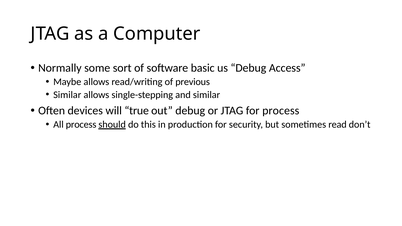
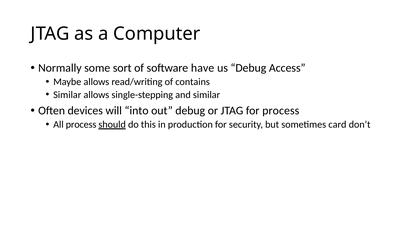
basic: basic -> have
previous: previous -> contains
true: true -> into
read: read -> card
